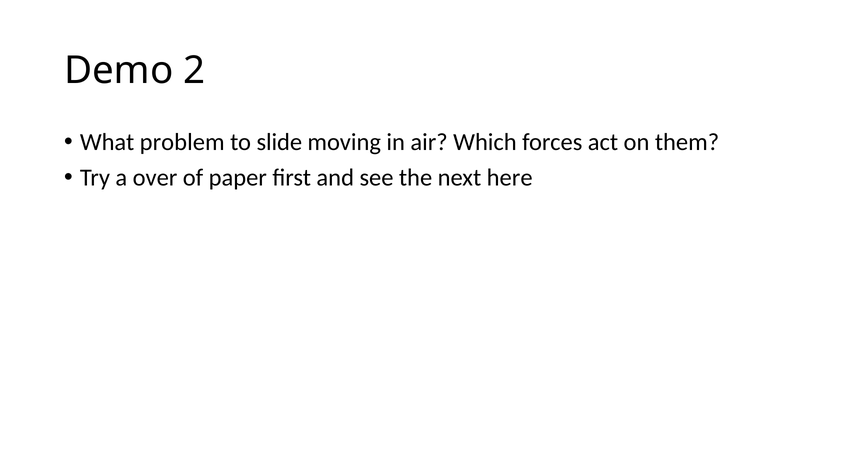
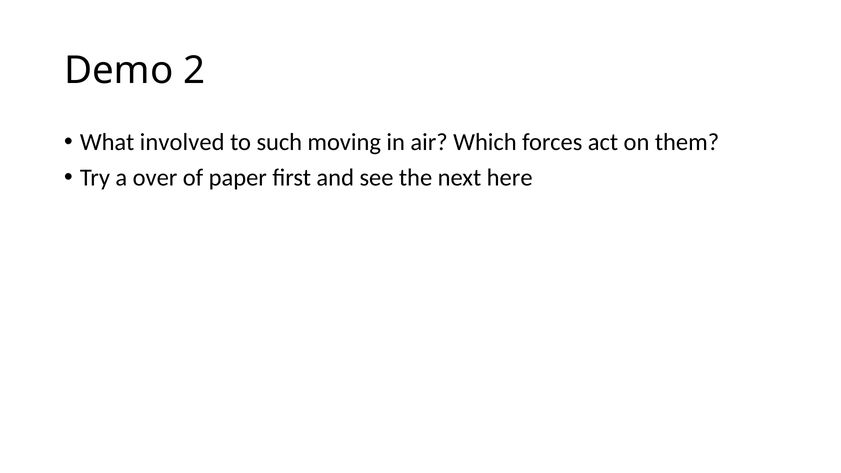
problem: problem -> involved
slide: slide -> such
